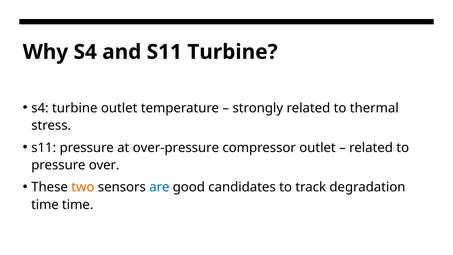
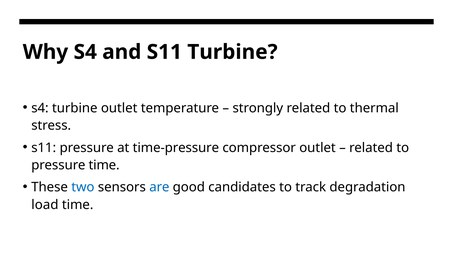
over‑pressure: over‑pressure -> time‑pressure
pressure over: over -> time
two colour: orange -> blue
time at (45, 205): time -> load
